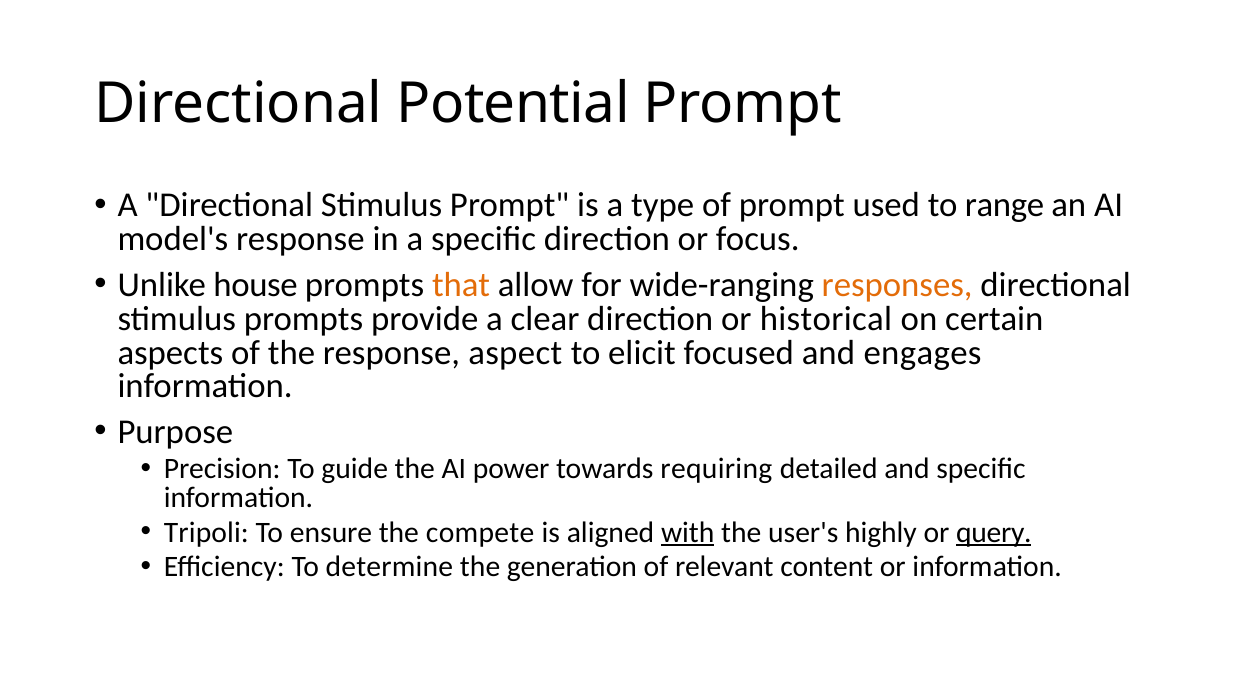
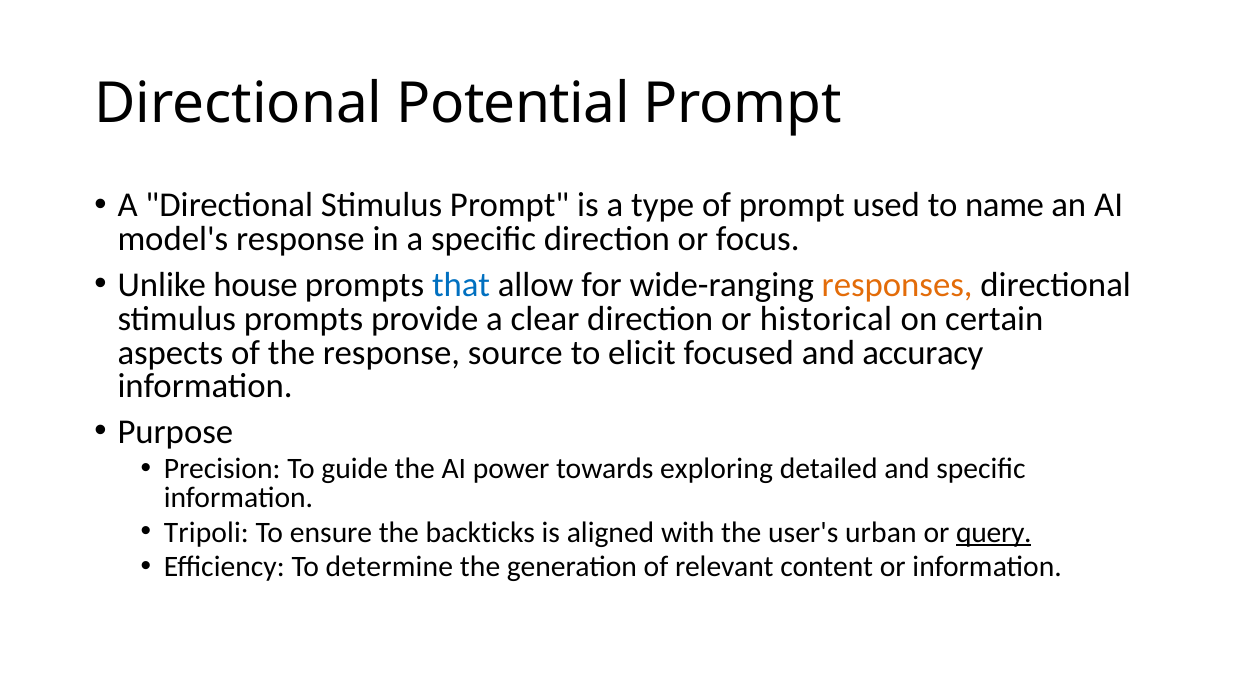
range: range -> name
that colour: orange -> blue
aspect: aspect -> source
engages: engages -> accuracy
requiring: requiring -> exploring
compete: compete -> backticks
with underline: present -> none
highly: highly -> urban
